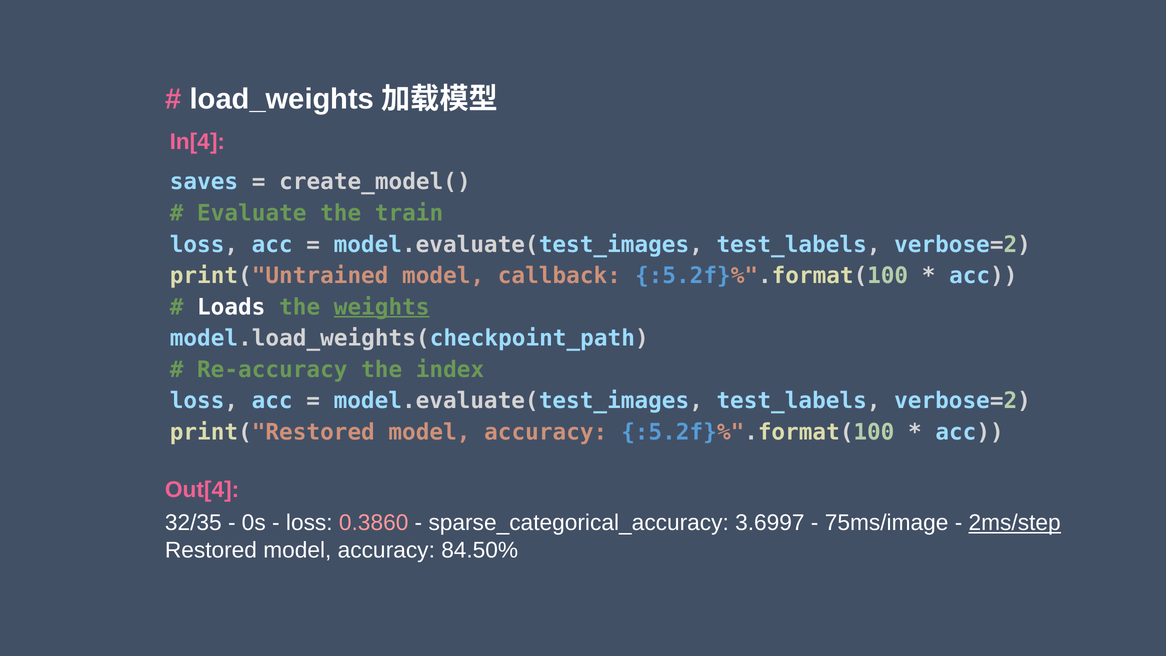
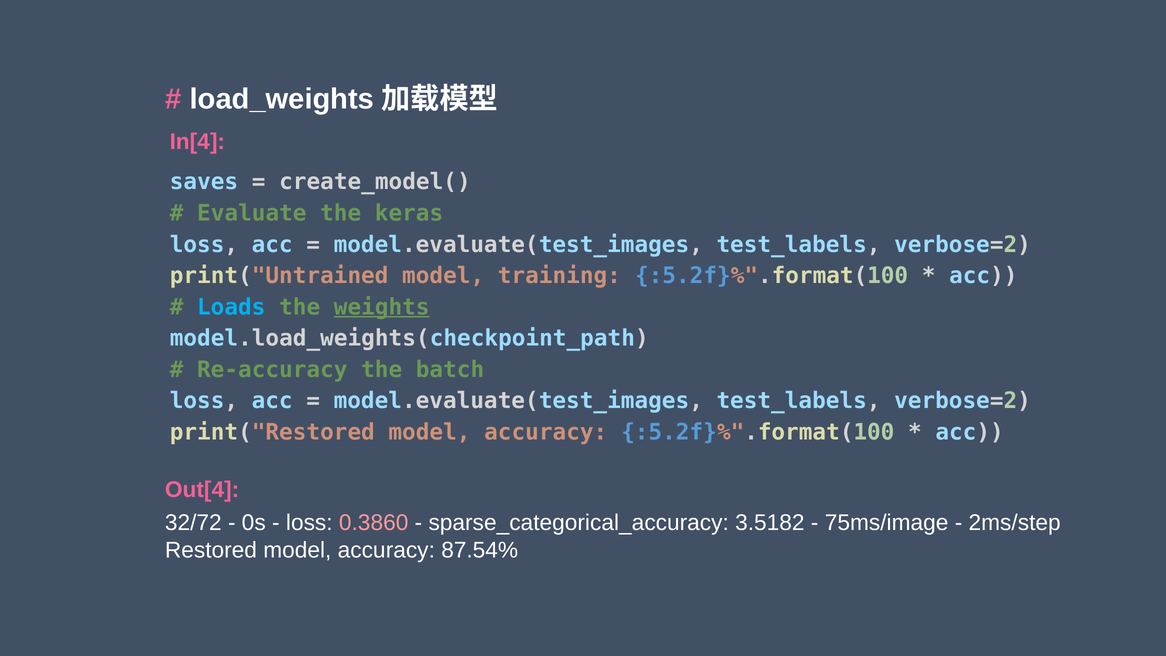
train: train -> keras
callback: callback -> training
Loads colour: white -> light blue
index: index -> batch
32/35: 32/35 -> 32/72
3.6997: 3.6997 -> 3.5182
2ms/step underline: present -> none
84.50%: 84.50% -> 87.54%
